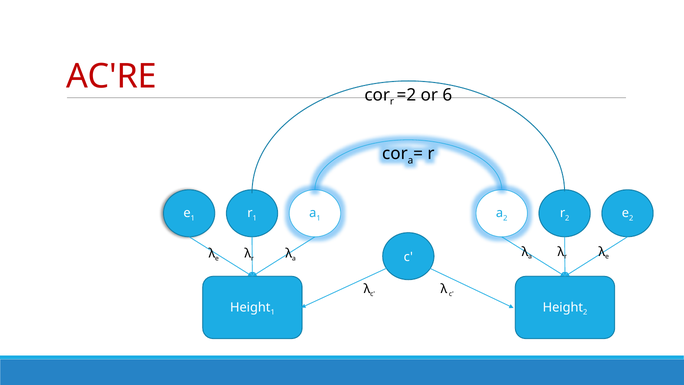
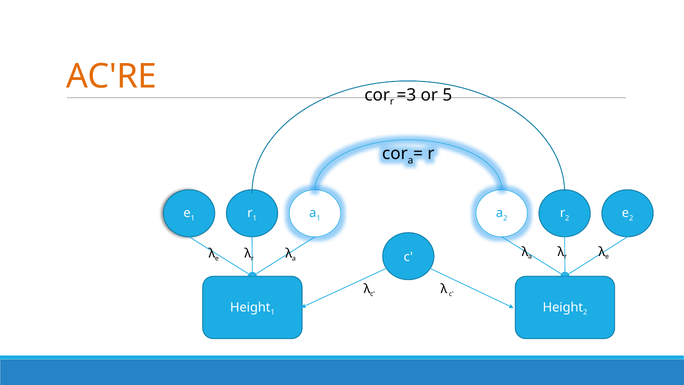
AC'RE colour: red -> orange
=2: =2 -> =3
6: 6 -> 5
